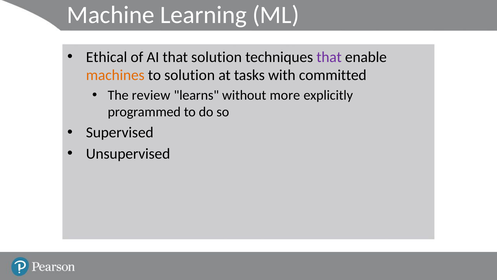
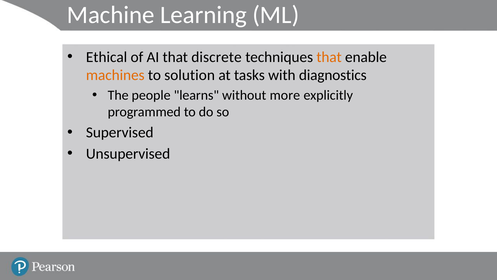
that solution: solution -> discrete
that at (329, 57) colour: purple -> orange
committed: committed -> diagnostics
review: review -> people
